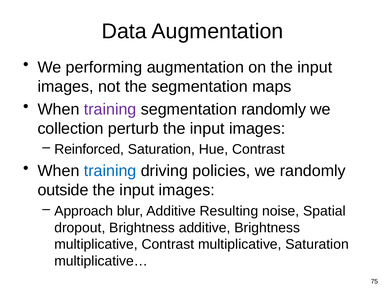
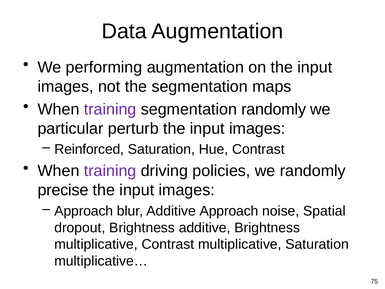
collection: collection -> particular
training at (110, 171) colour: blue -> purple
outside: outside -> precise
Additive Resulting: Resulting -> Approach
